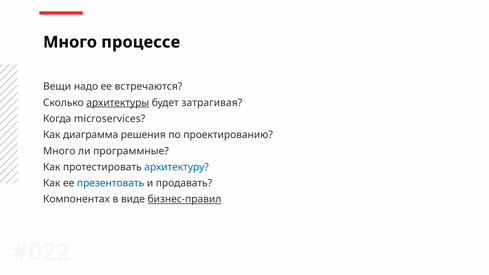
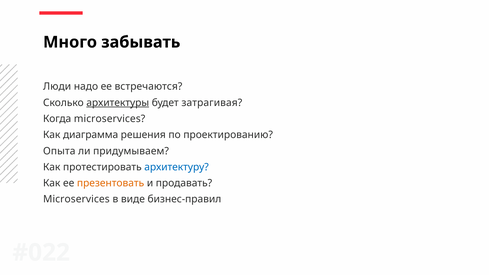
процессе: процессе -> забывать
Вещи: Вещи -> Люди
Много at (59, 151): Много -> Опыта
программные: программные -> придумываем
презентовать colour: blue -> orange
Компонентах at (76, 199): Компонентах -> Microservices
бизнес-правил underline: present -> none
